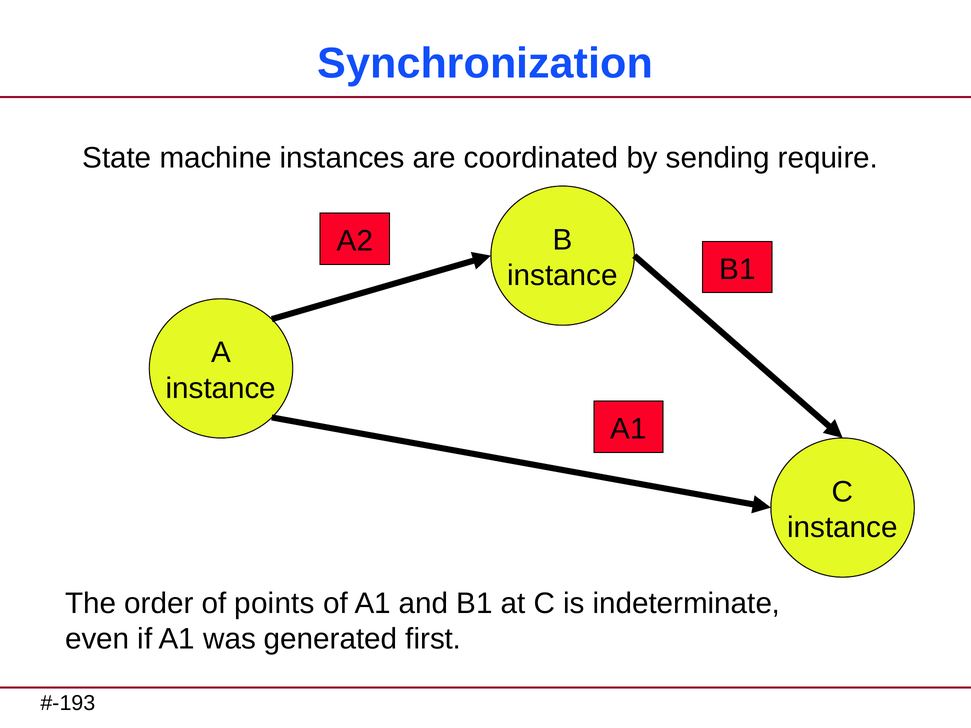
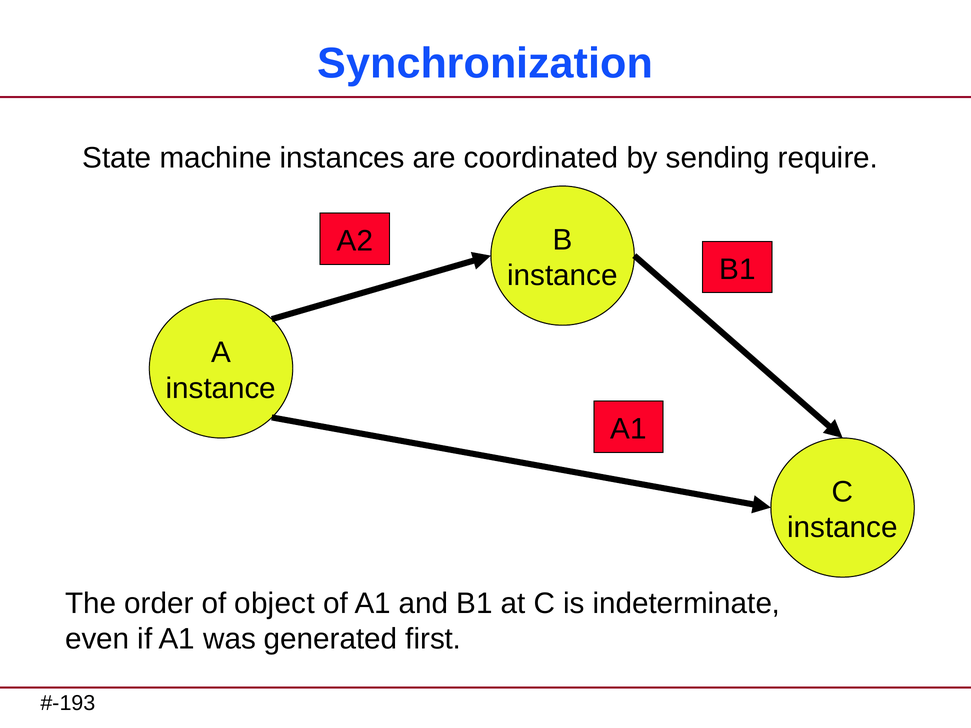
points: points -> object
